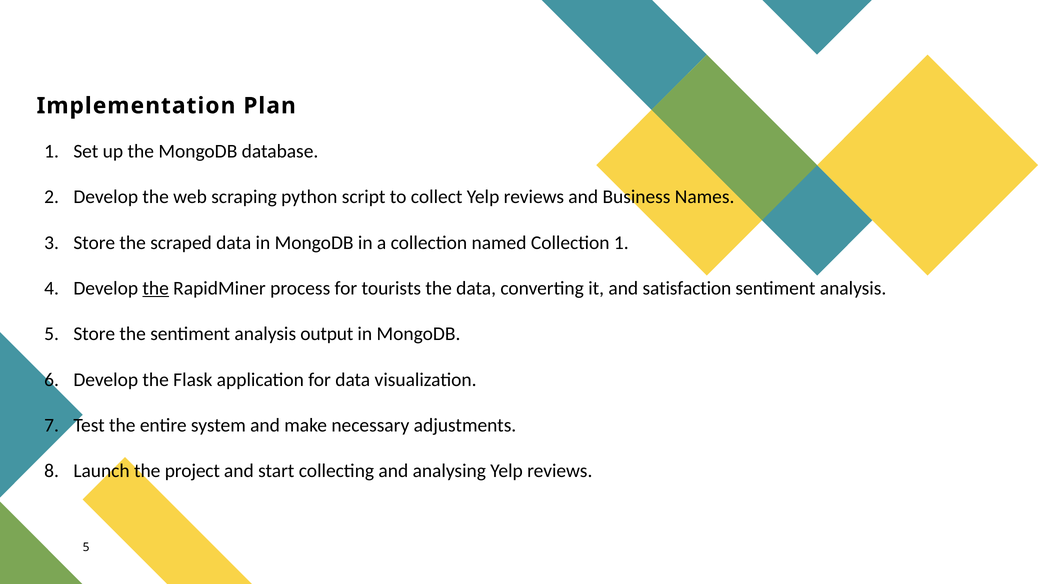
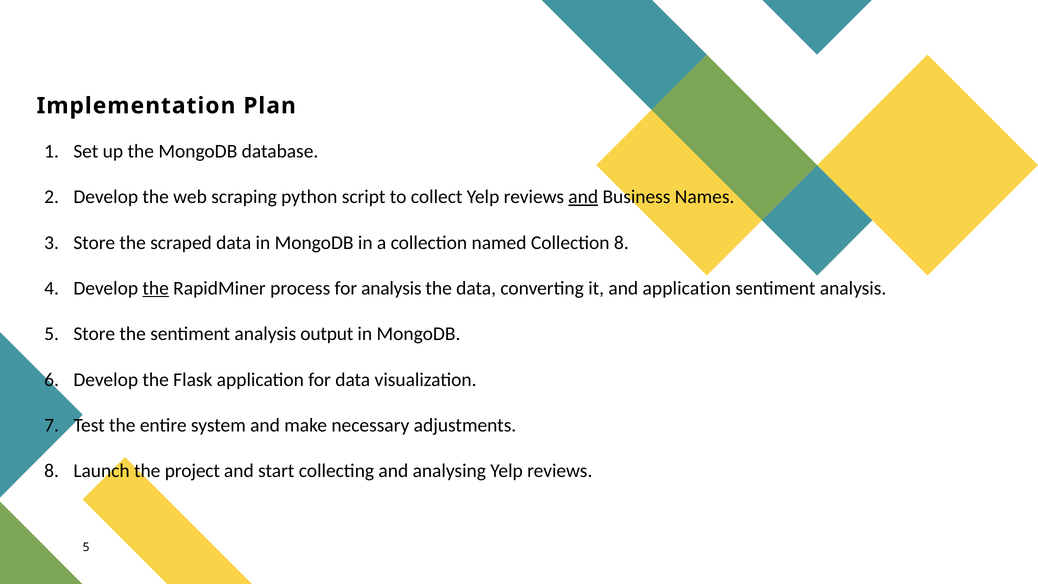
and at (583, 197) underline: none -> present
Collection 1: 1 -> 8
for tourists: tourists -> analysis
and satisfaction: satisfaction -> application
